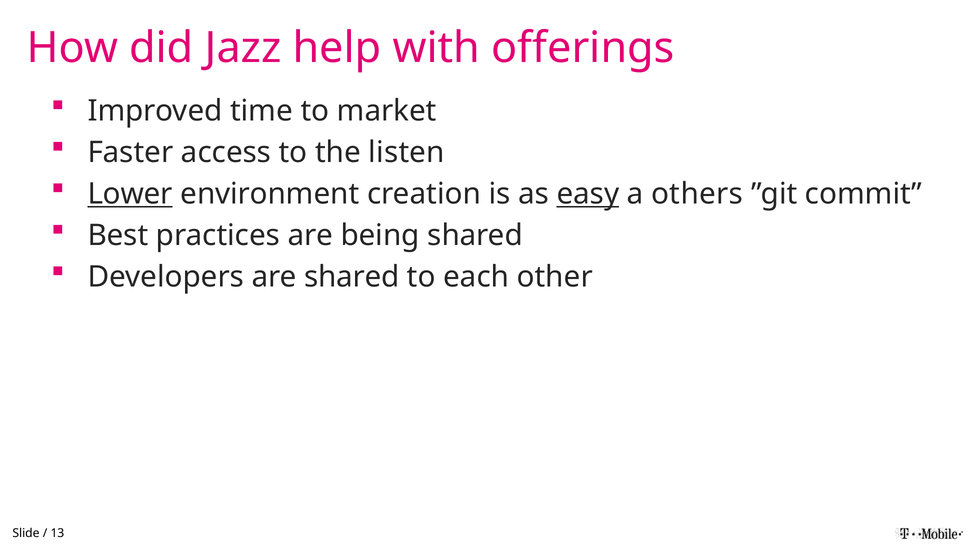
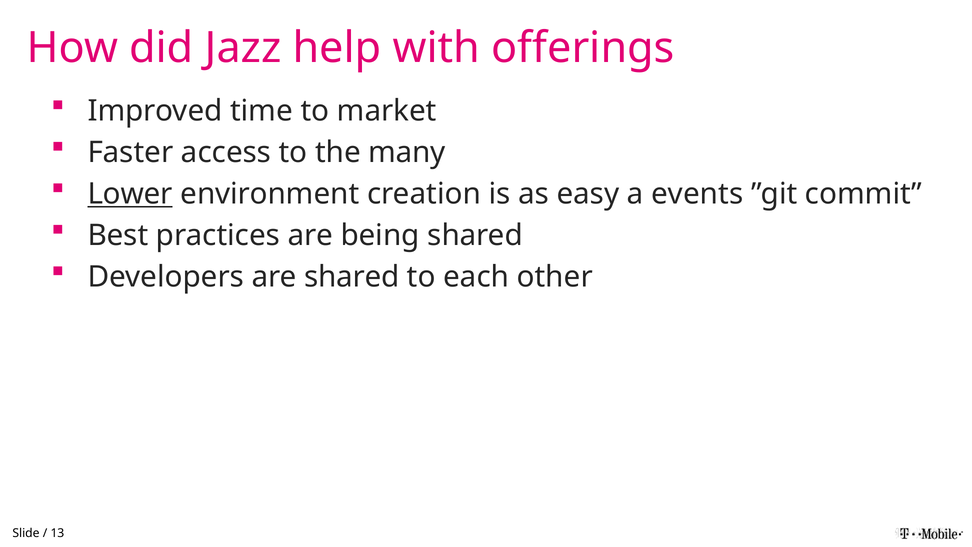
listen: listen -> many
easy underline: present -> none
others: others -> events
